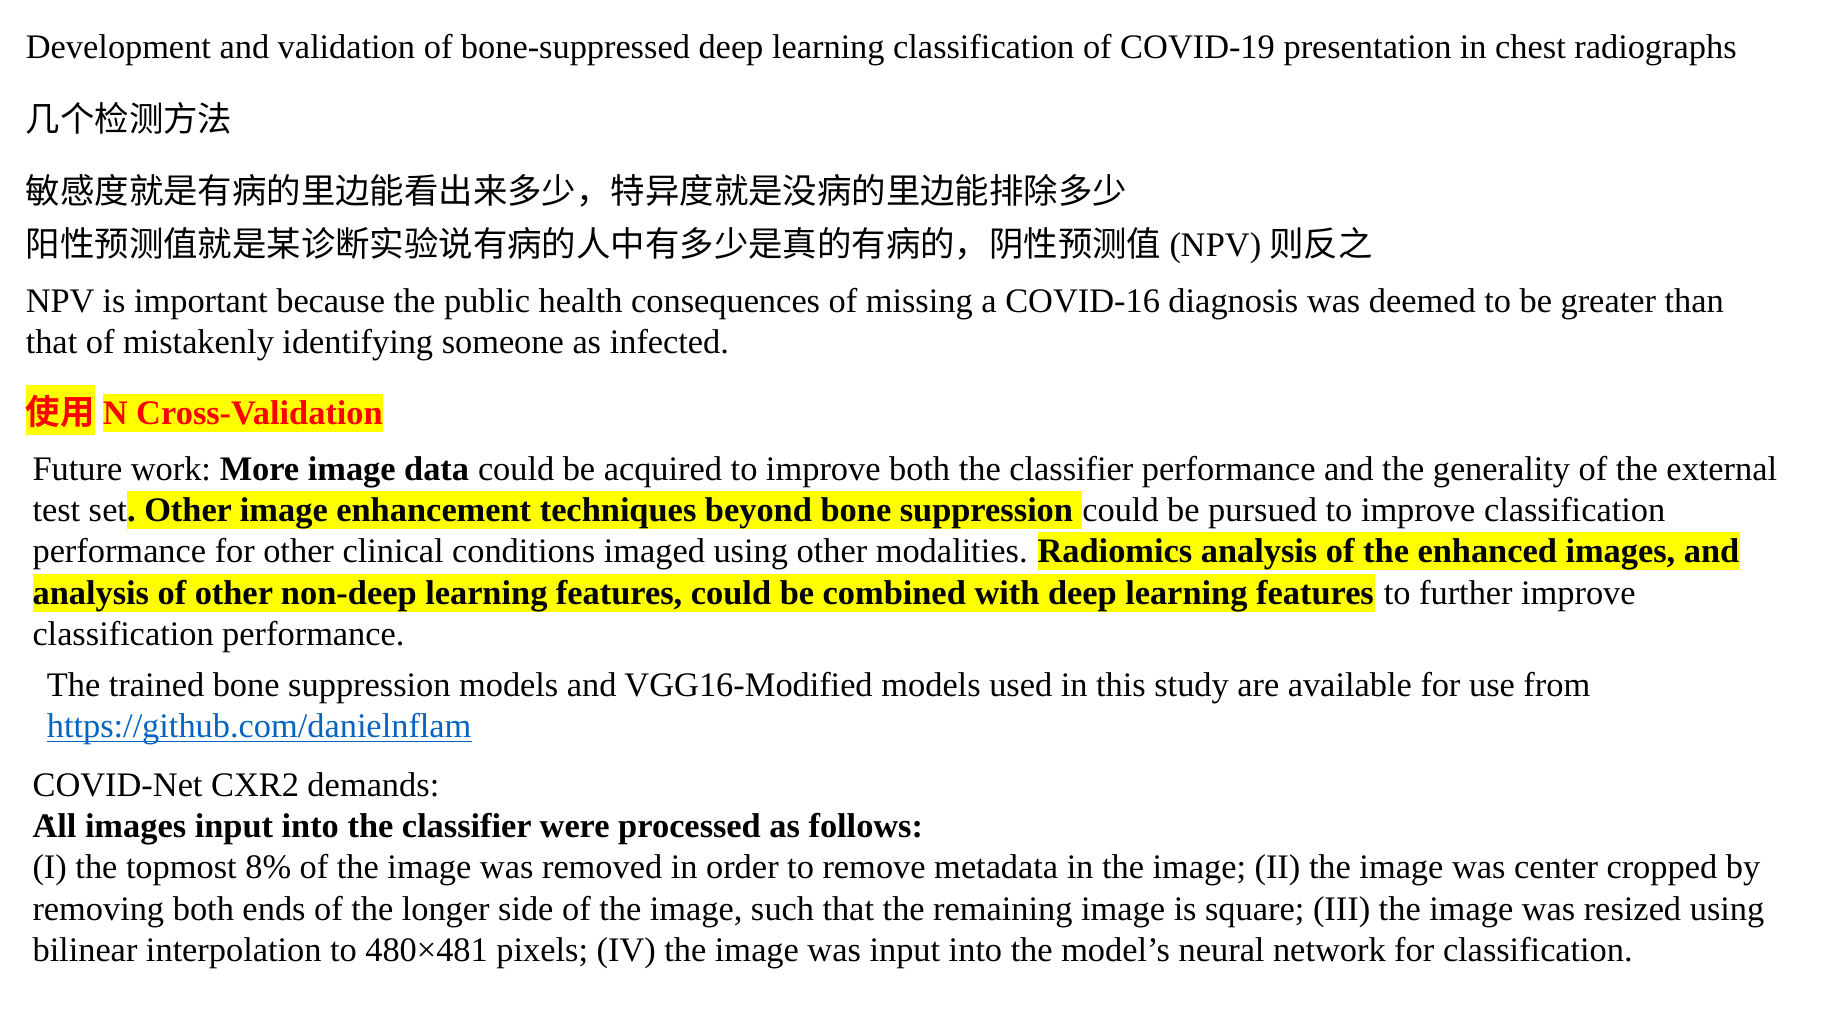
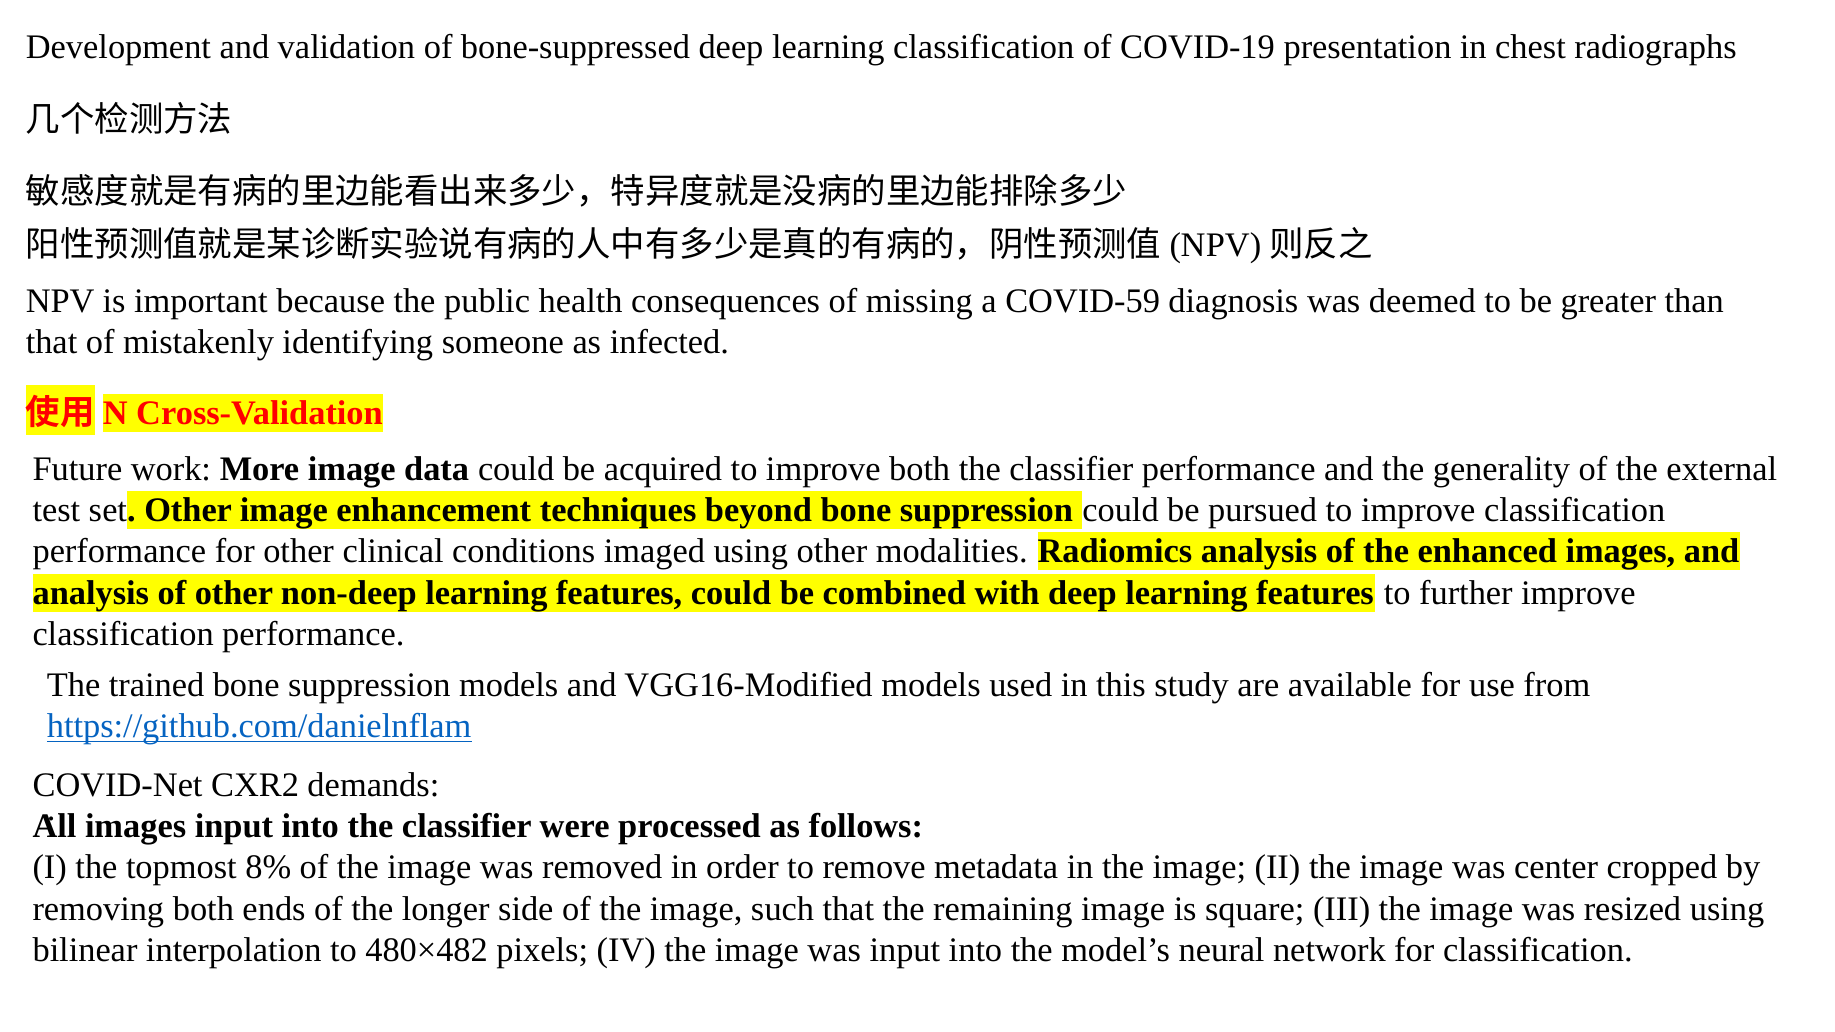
COVID-16: COVID-16 -> COVID-59
480×481: 480×481 -> 480×482
